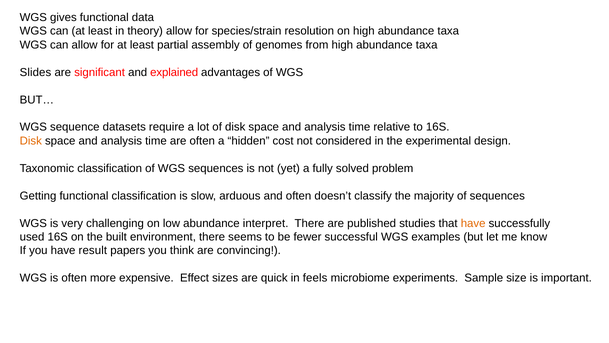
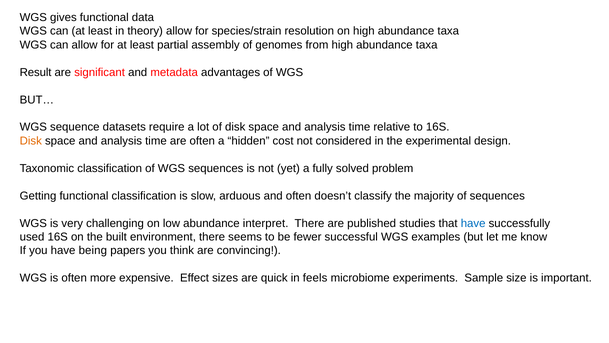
Slides: Slides -> Result
explained: explained -> metadata
have at (473, 223) colour: orange -> blue
result: result -> being
